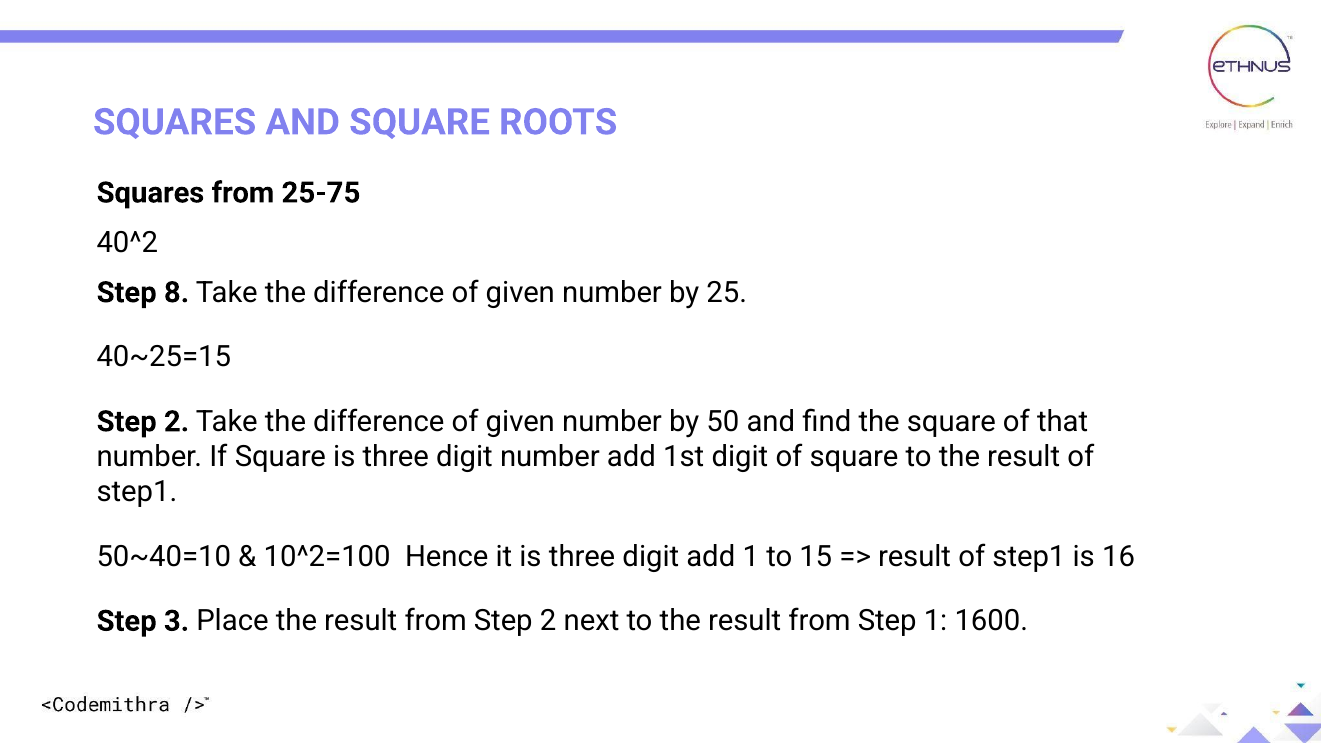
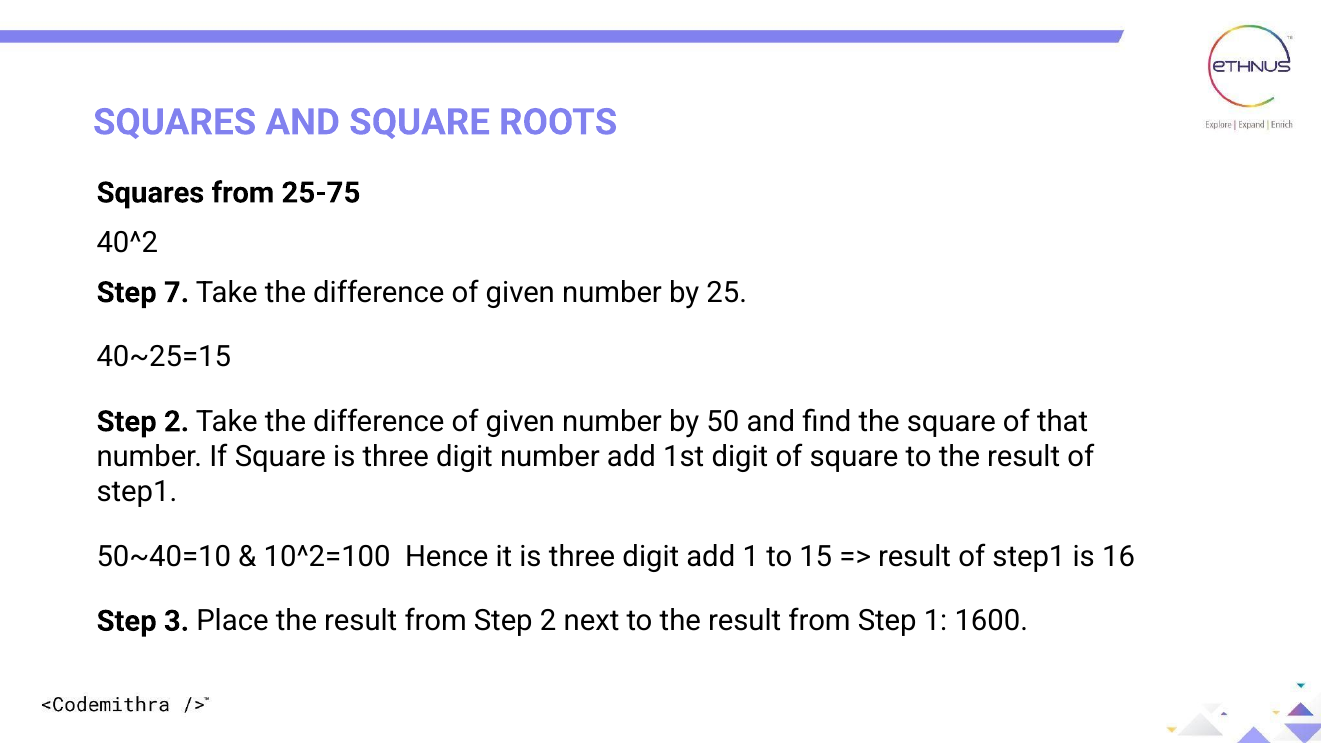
8: 8 -> 7
